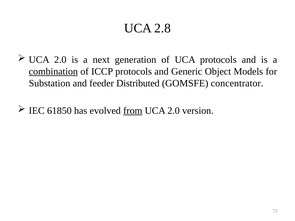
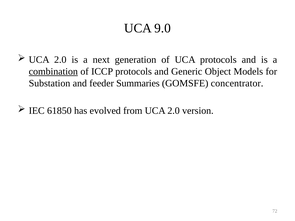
2.8: 2.8 -> 9.0
Distributed: Distributed -> Summaries
from underline: present -> none
